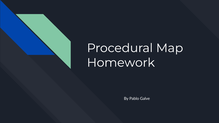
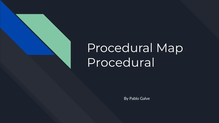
Homework at (121, 63): Homework -> Procedural
